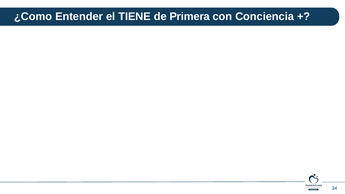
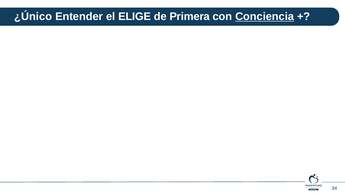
¿Como: ¿Como -> ¿Único
TIENE: TIENE -> ELIGE
Conciencia underline: none -> present
